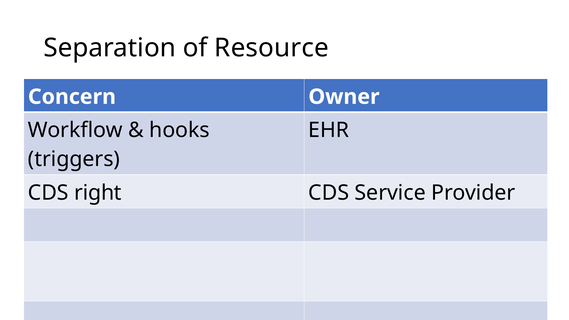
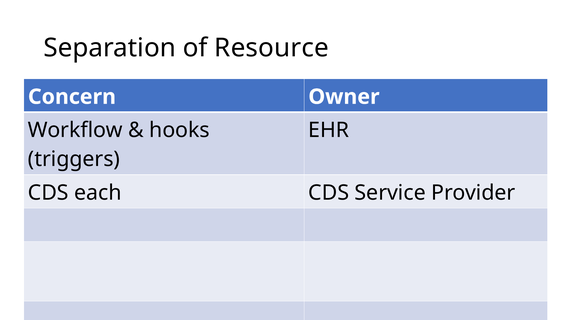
right: right -> each
